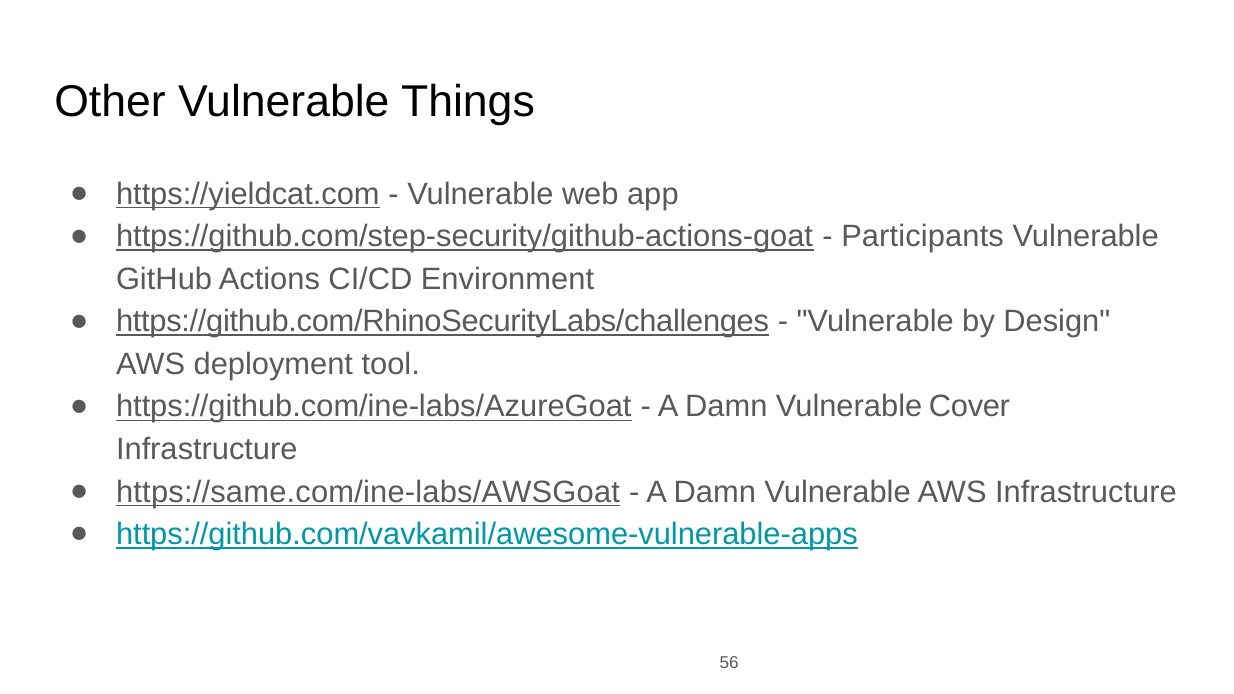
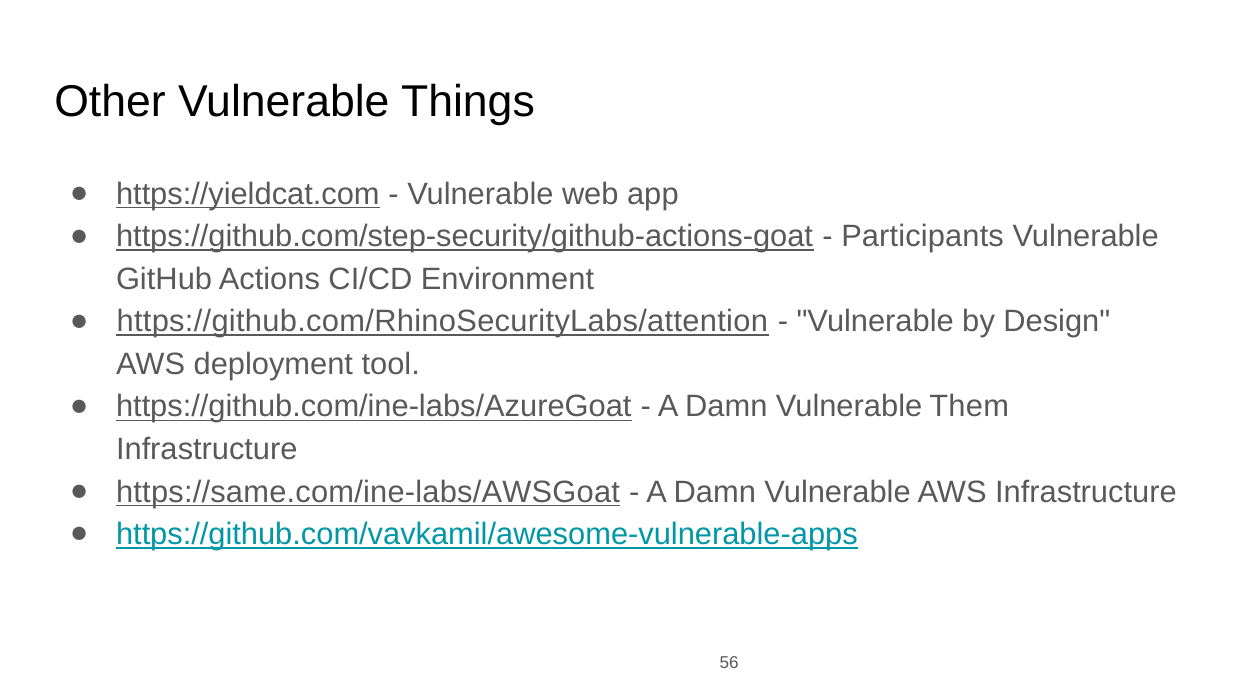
https://github.com/RhinoSecurityLabs/challenges: https://github.com/RhinoSecurityLabs/challenges -> https://github.com/RhinoSecurityLabs/attention
Cover: Cover -> Them
